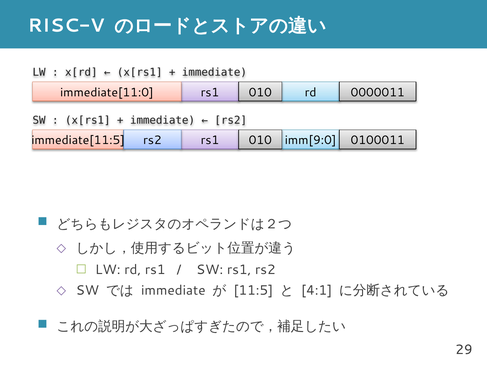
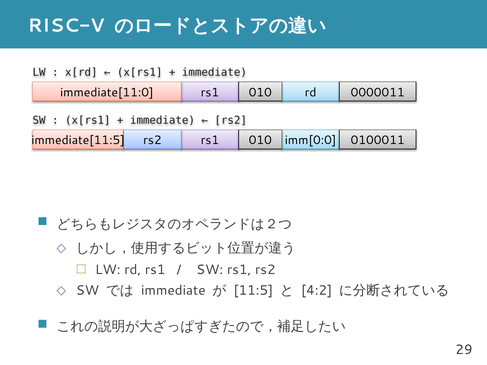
imm[9:0: imm[9:0 -> imm[0:0
4:1: 4:1 -> 4:2
